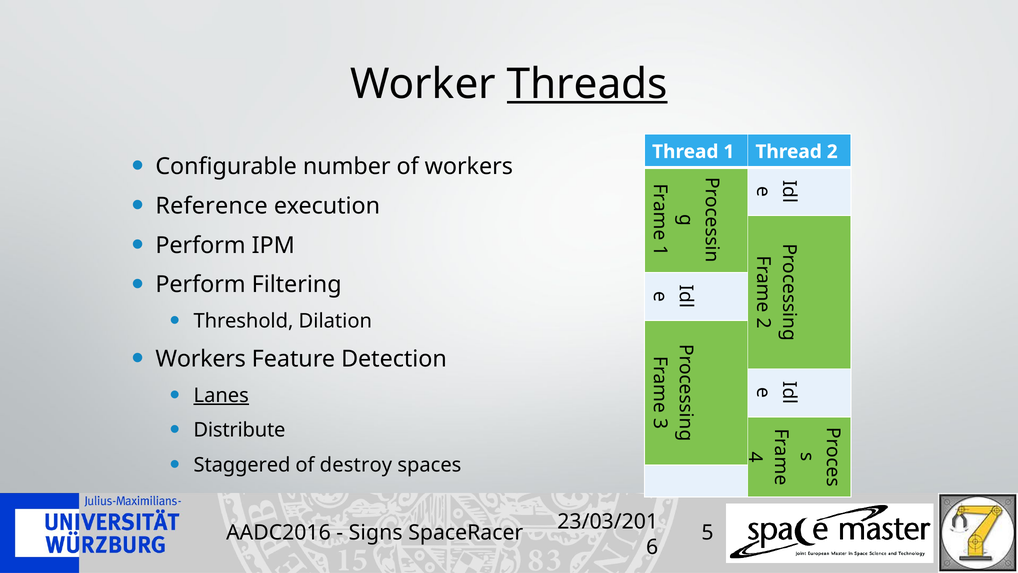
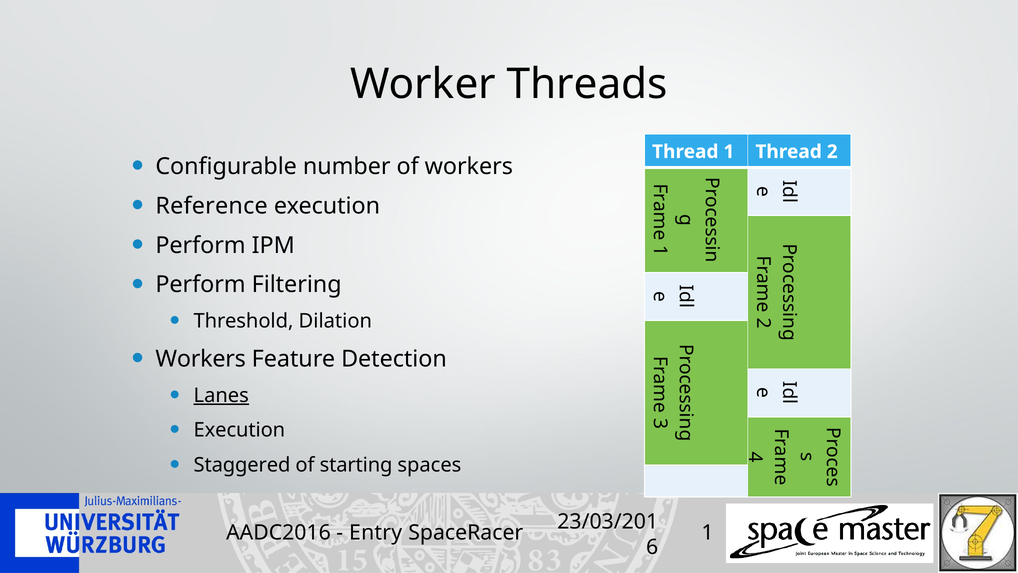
Threads underline: present -> none
Distribute at (239, 430): Distribute -> Execution
destroy: destroy -> starting
Signs: Signs -> Entry
SpaceRacer 5: 5 -> 1
